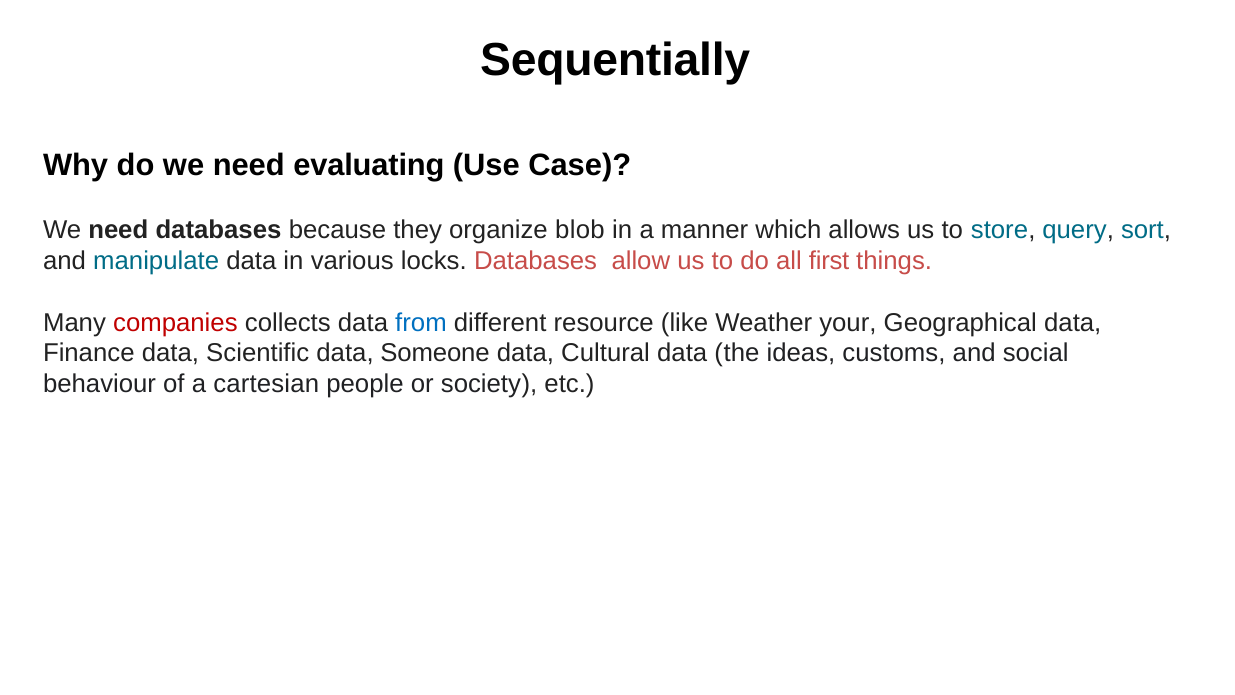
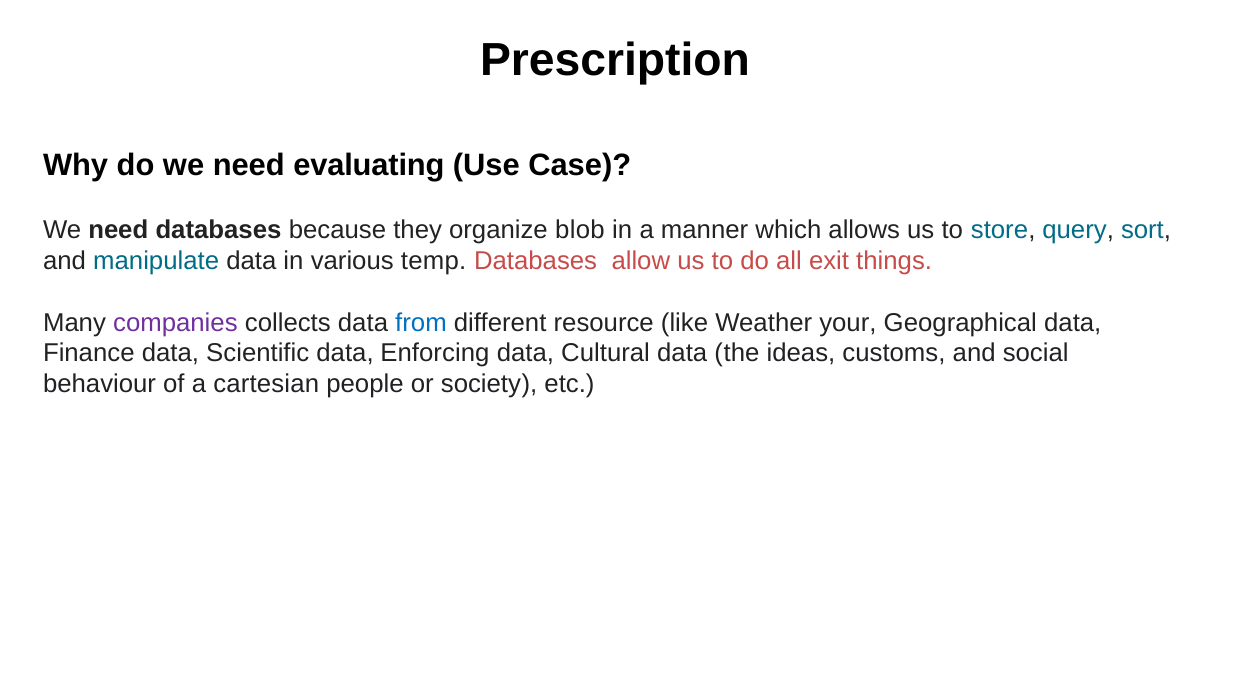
Sequentially: Sequentially -> Prescription
locks: locks -> temp
first: first -> exit
companies colour: red -> purple
Someone: Someone -> Enforcing
